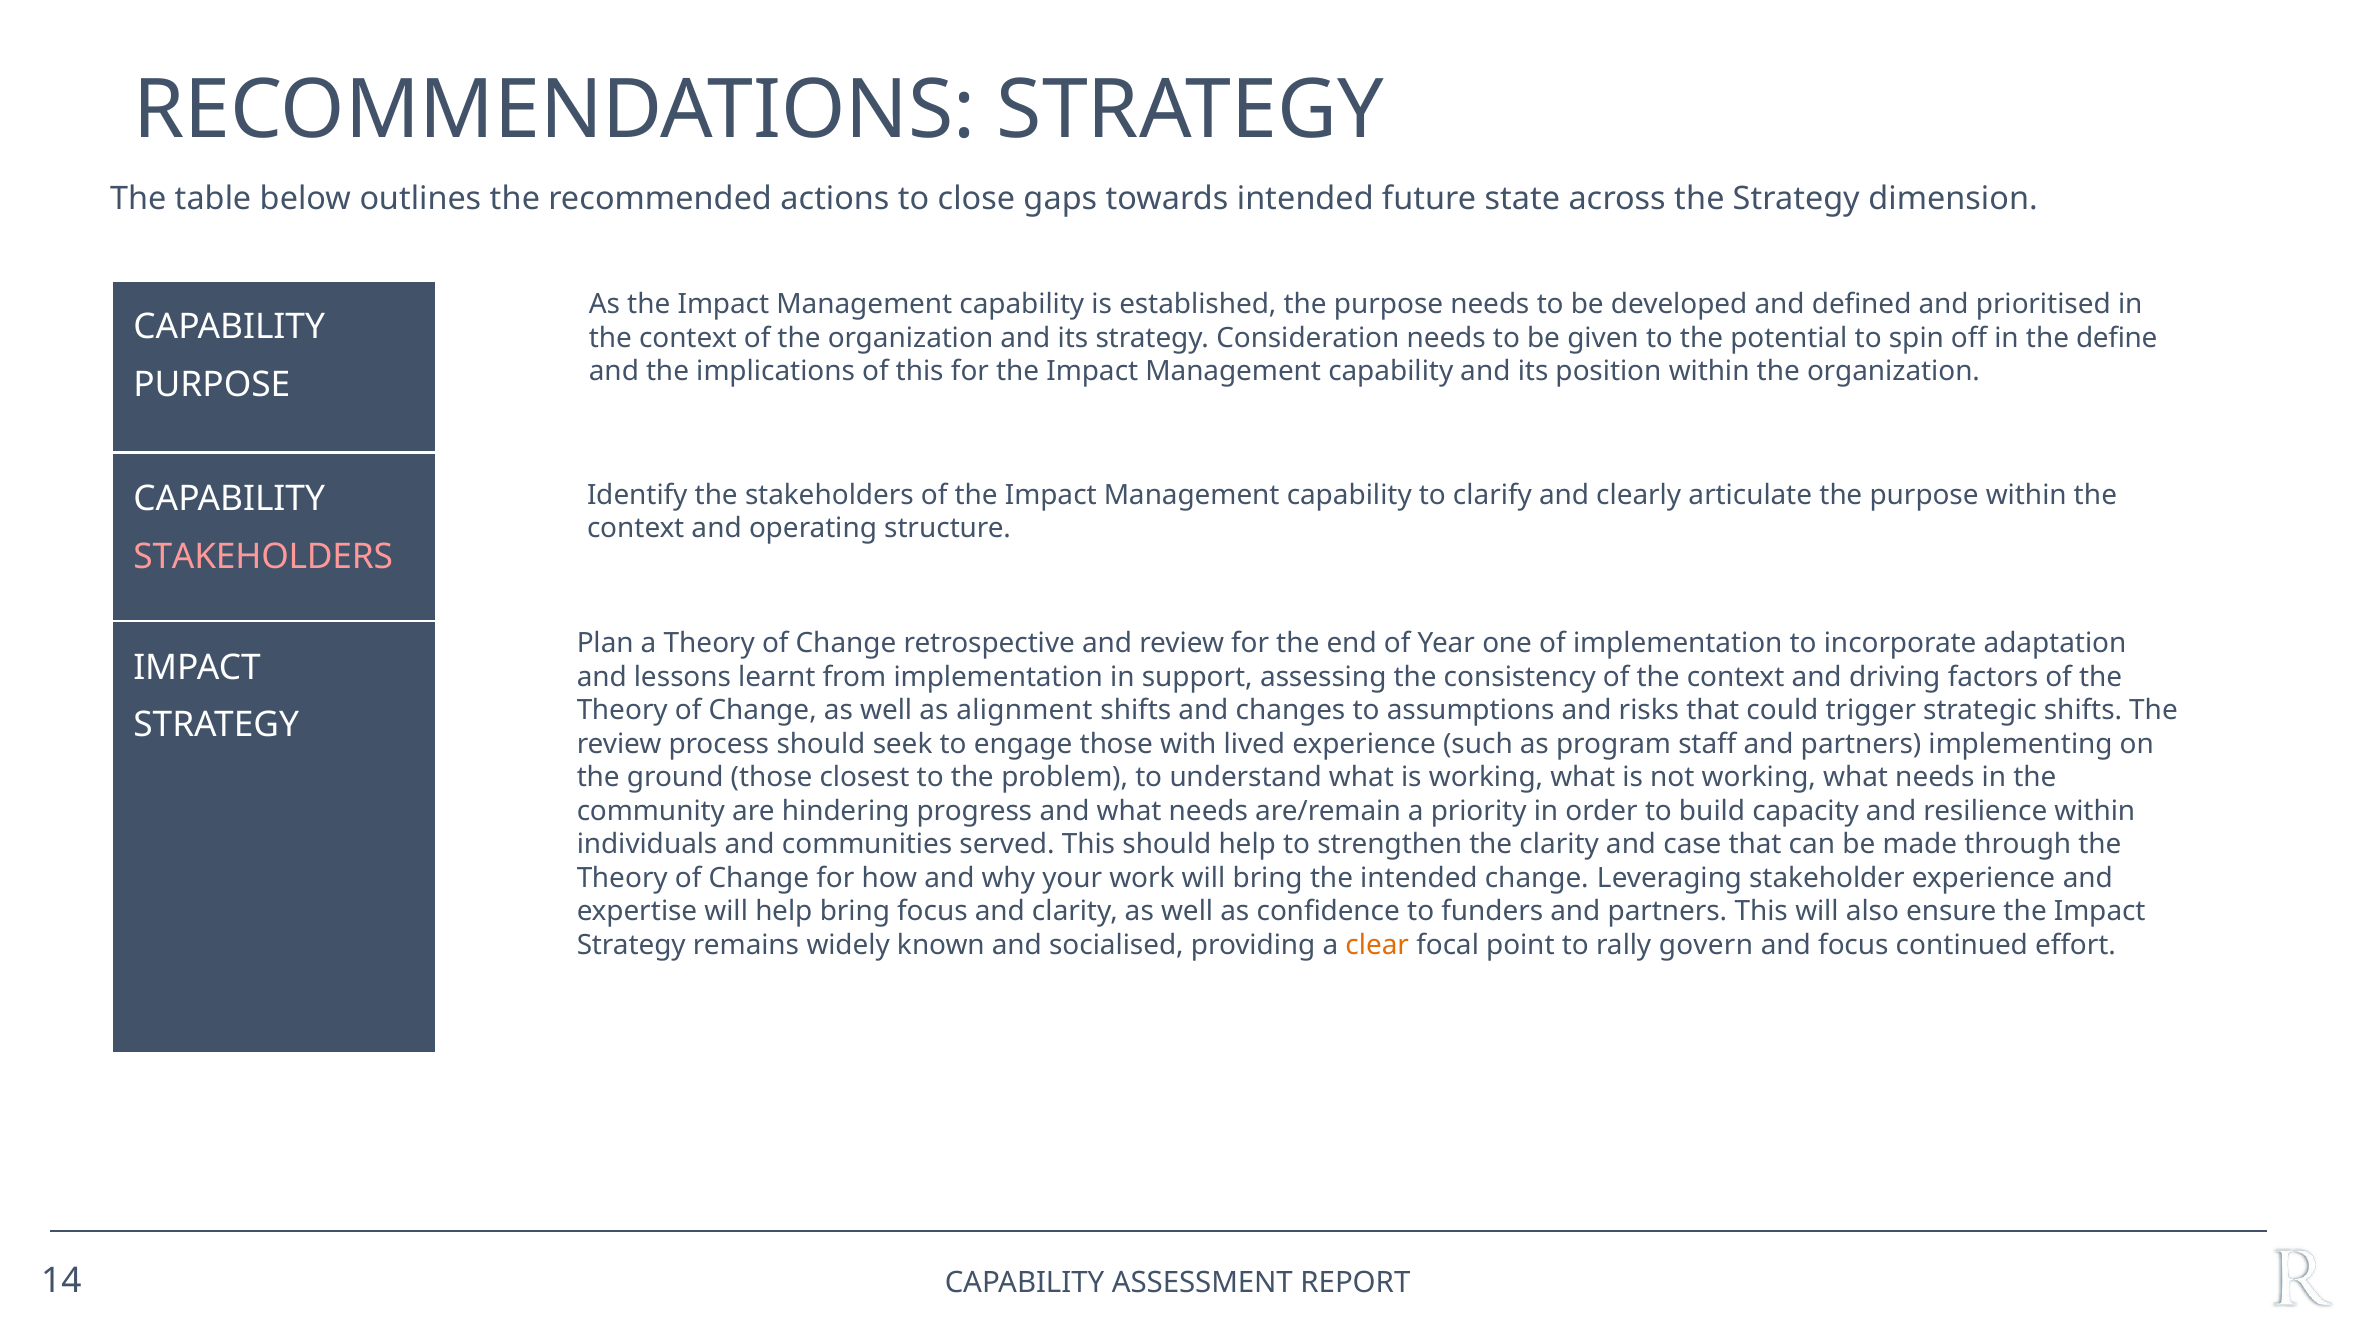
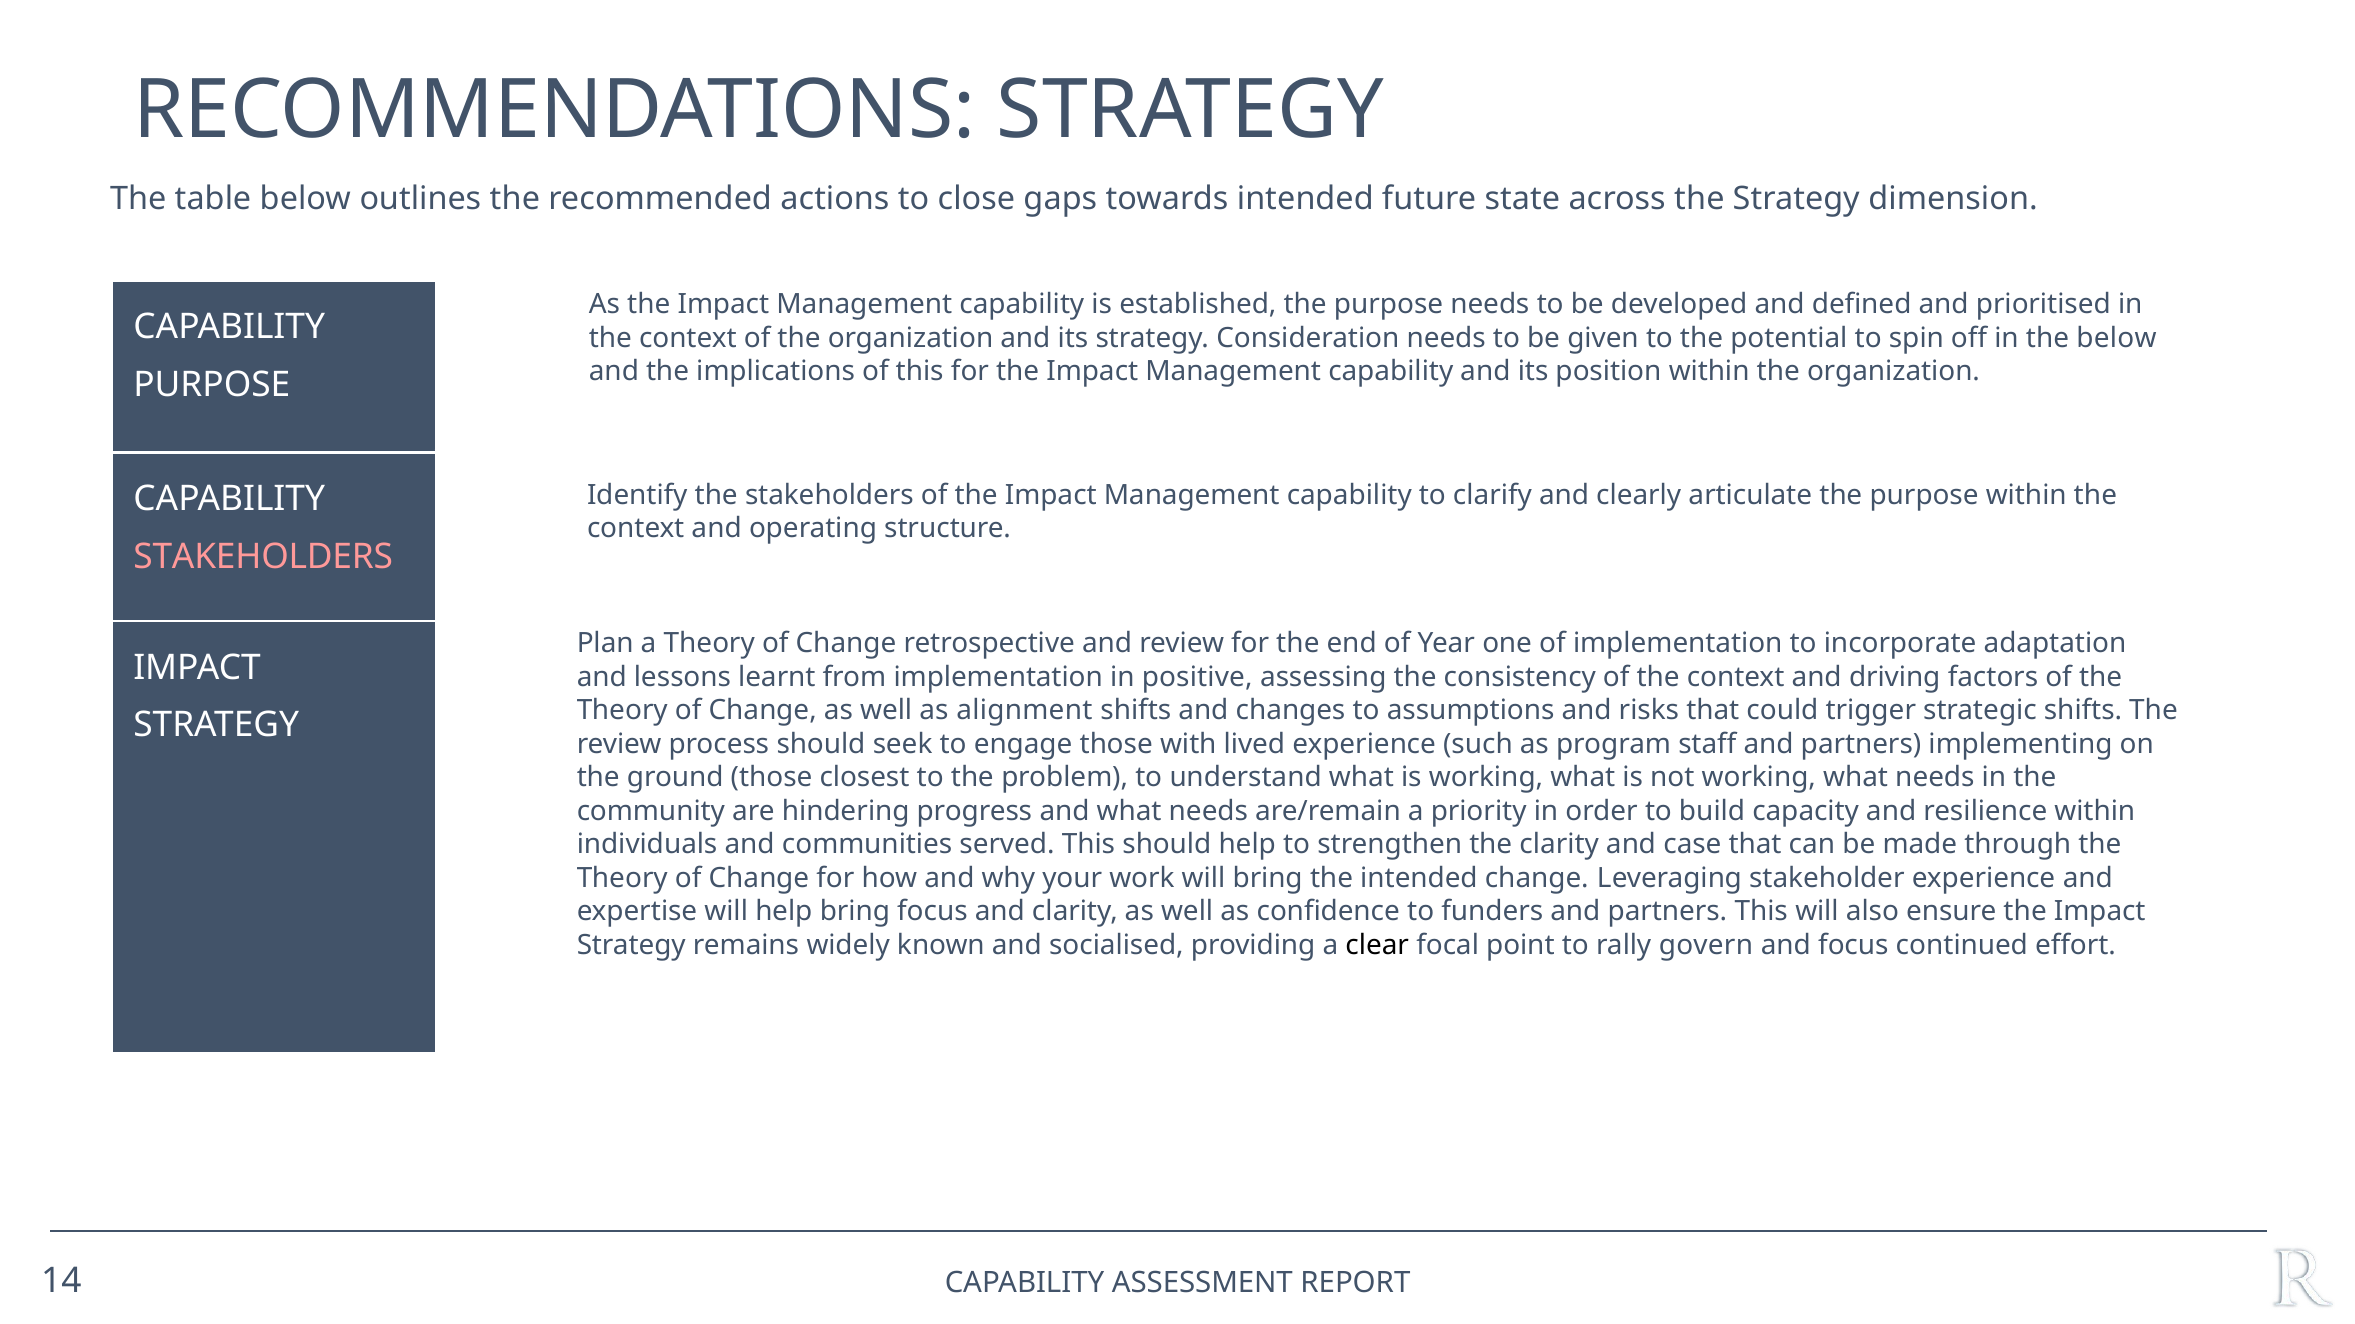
the define: define -> below
support: support -> positive
clear colour: orange -> black
